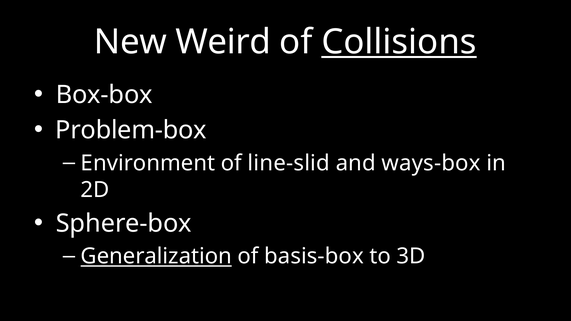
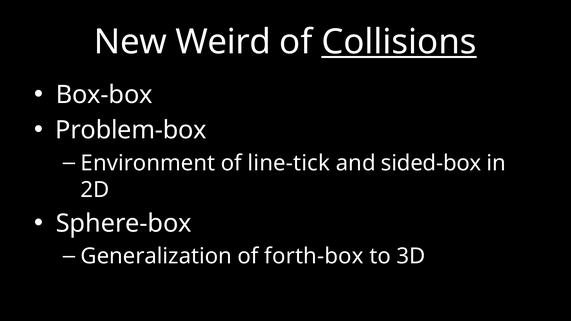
line-slid: line-slid -> line-tick
ways-box: ways-box -> sided-box
Generalization underline: present -> none
basis-box: basis-box -> forth-box
